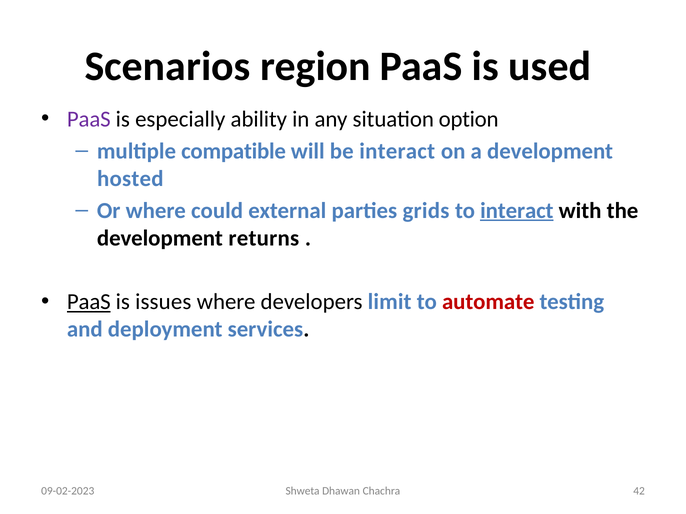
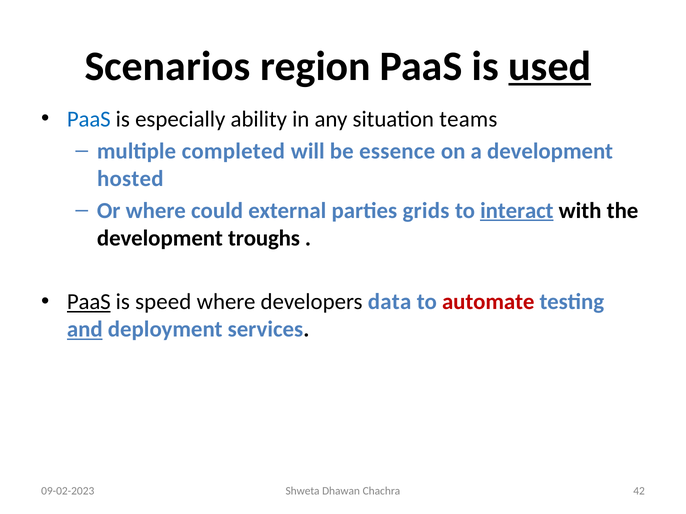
used underline: none -> present
PaaS at (89, 119) colour: purple -> blue
option: option -> teams
compatible: compatible -> completed
be interact: interact -> essence
returns: returns -> troughs
issues: issues -> speed
limit: limit -> data
and underline: none -> present
